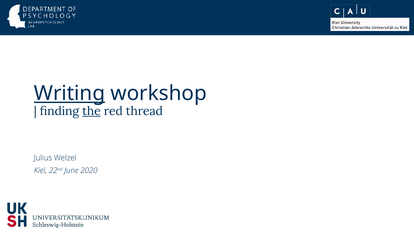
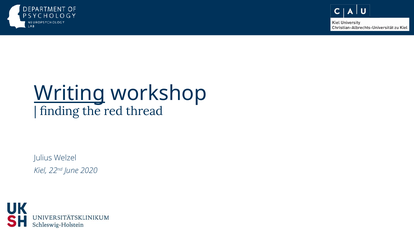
the underline: present -> none
